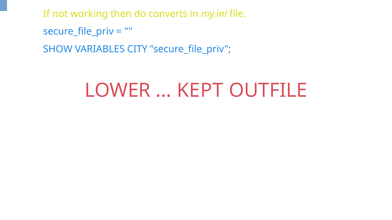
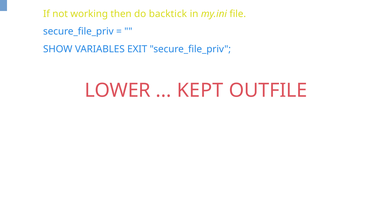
converts: converts -> backtick
CITY: CITY -> EXIT
